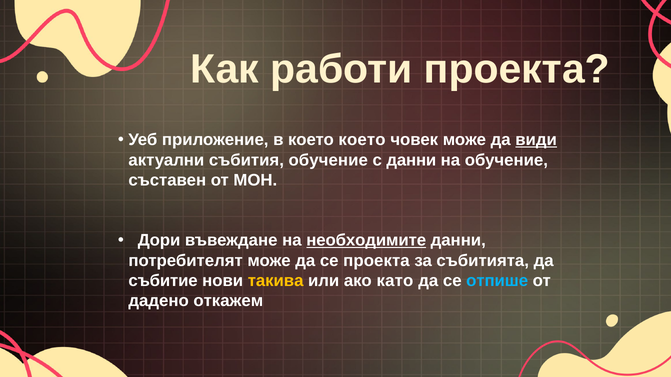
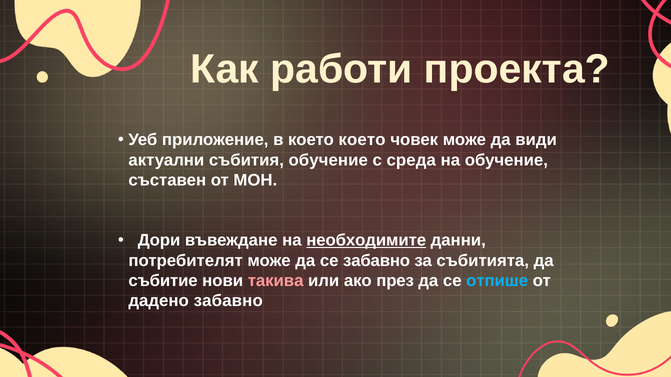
види underline: present -> none
с данни: данни -> среда
се проекта: проекта -> забавно
такива colour: yellow -> pink
като: като -> през
дадено откажем: откажем -> забавно
